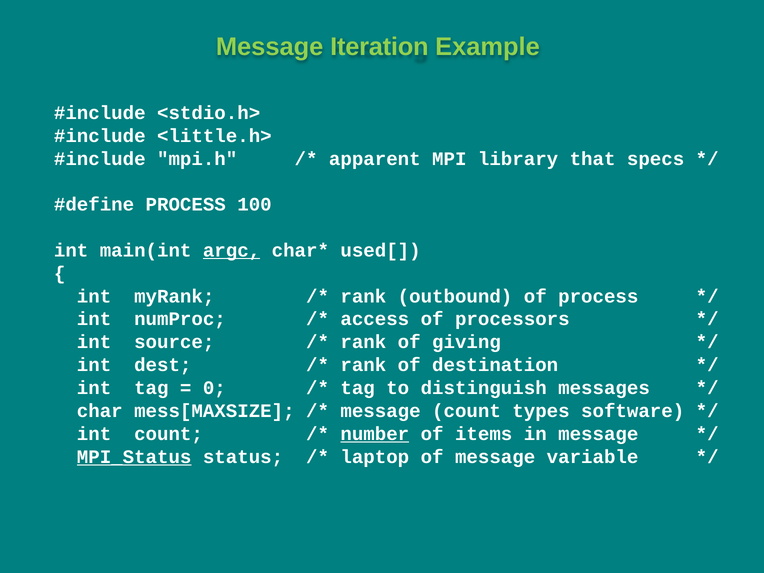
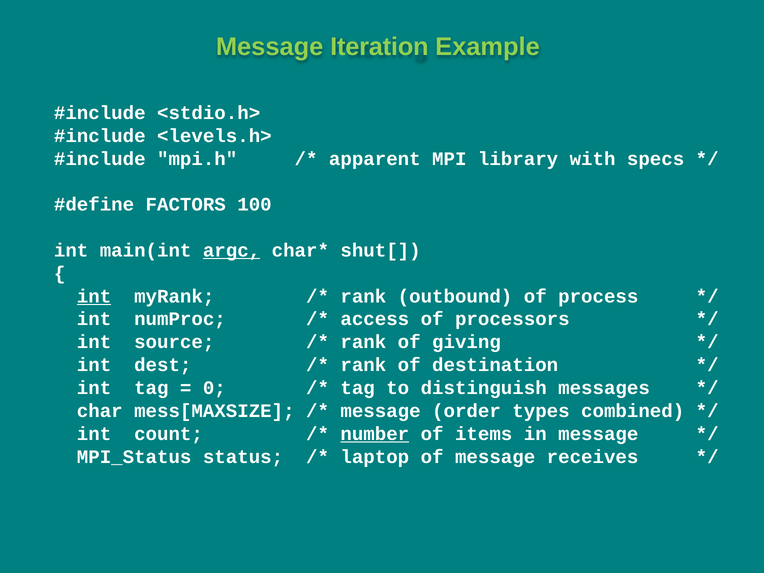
<little.h>: <little.h> -> <levels.h>
that: that -> with
PROCESS at (186, 205): PROCESS -> FACTORS
used[: used[ -> shut[
int at (94, 296) underline: none -> present
message count: count -> order
software: software -> combined
MPI_Status underline: present -> none
variable: variable -> receives
